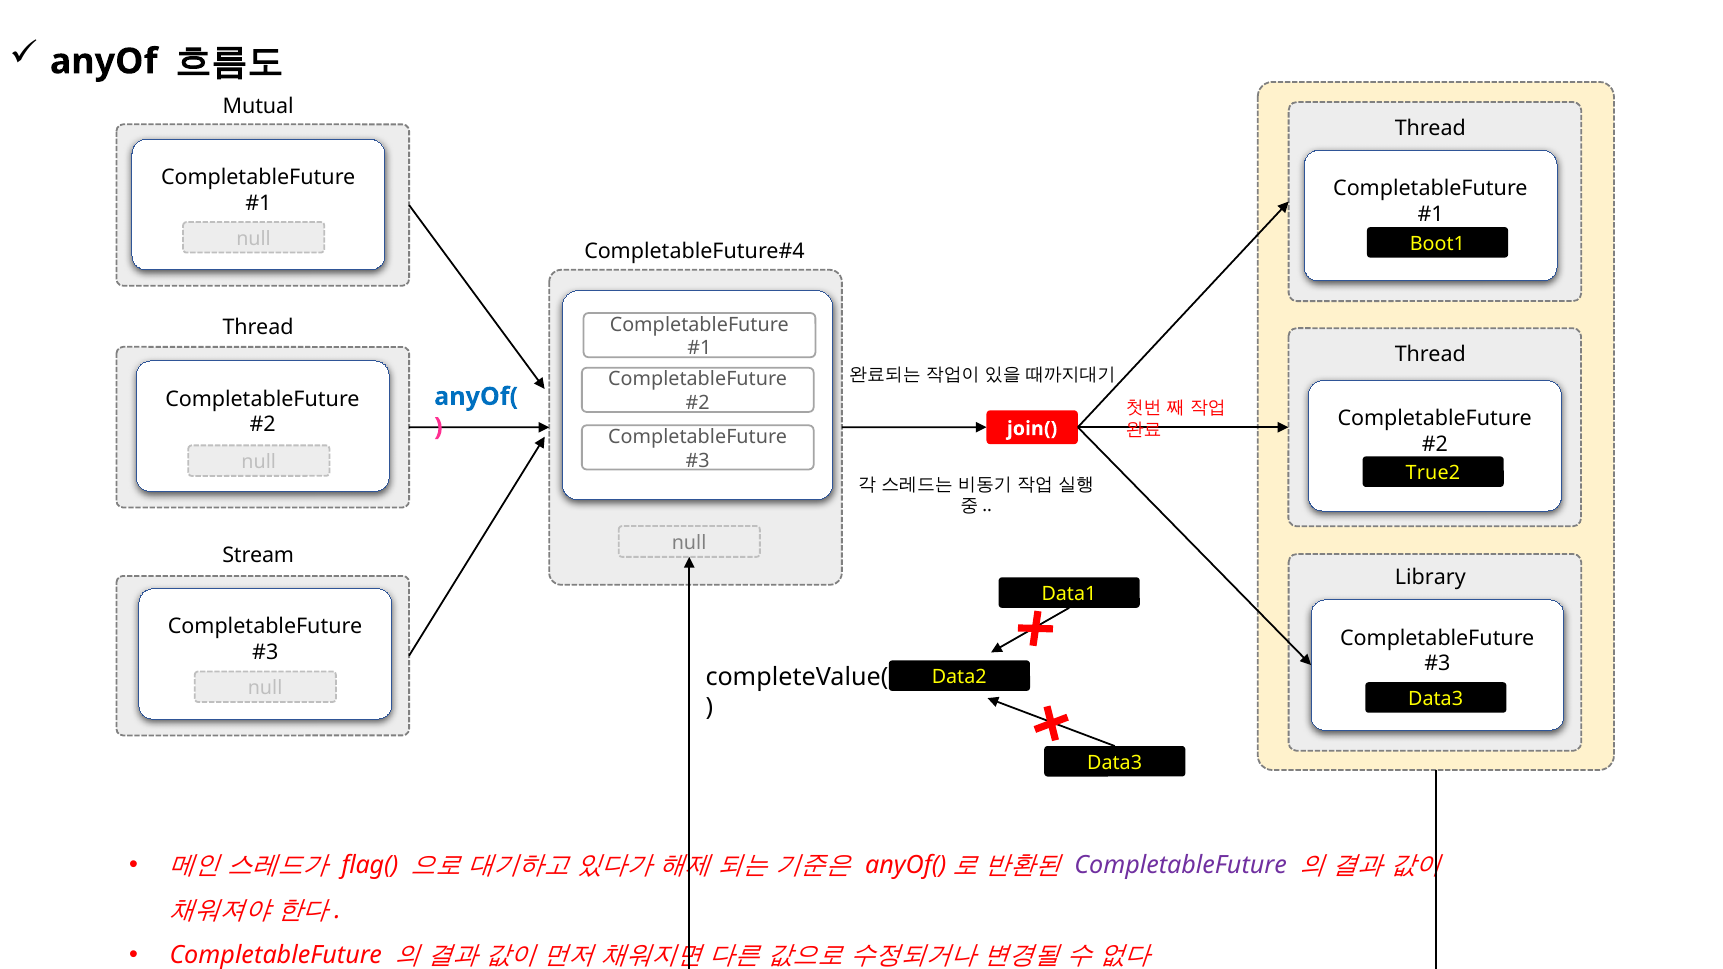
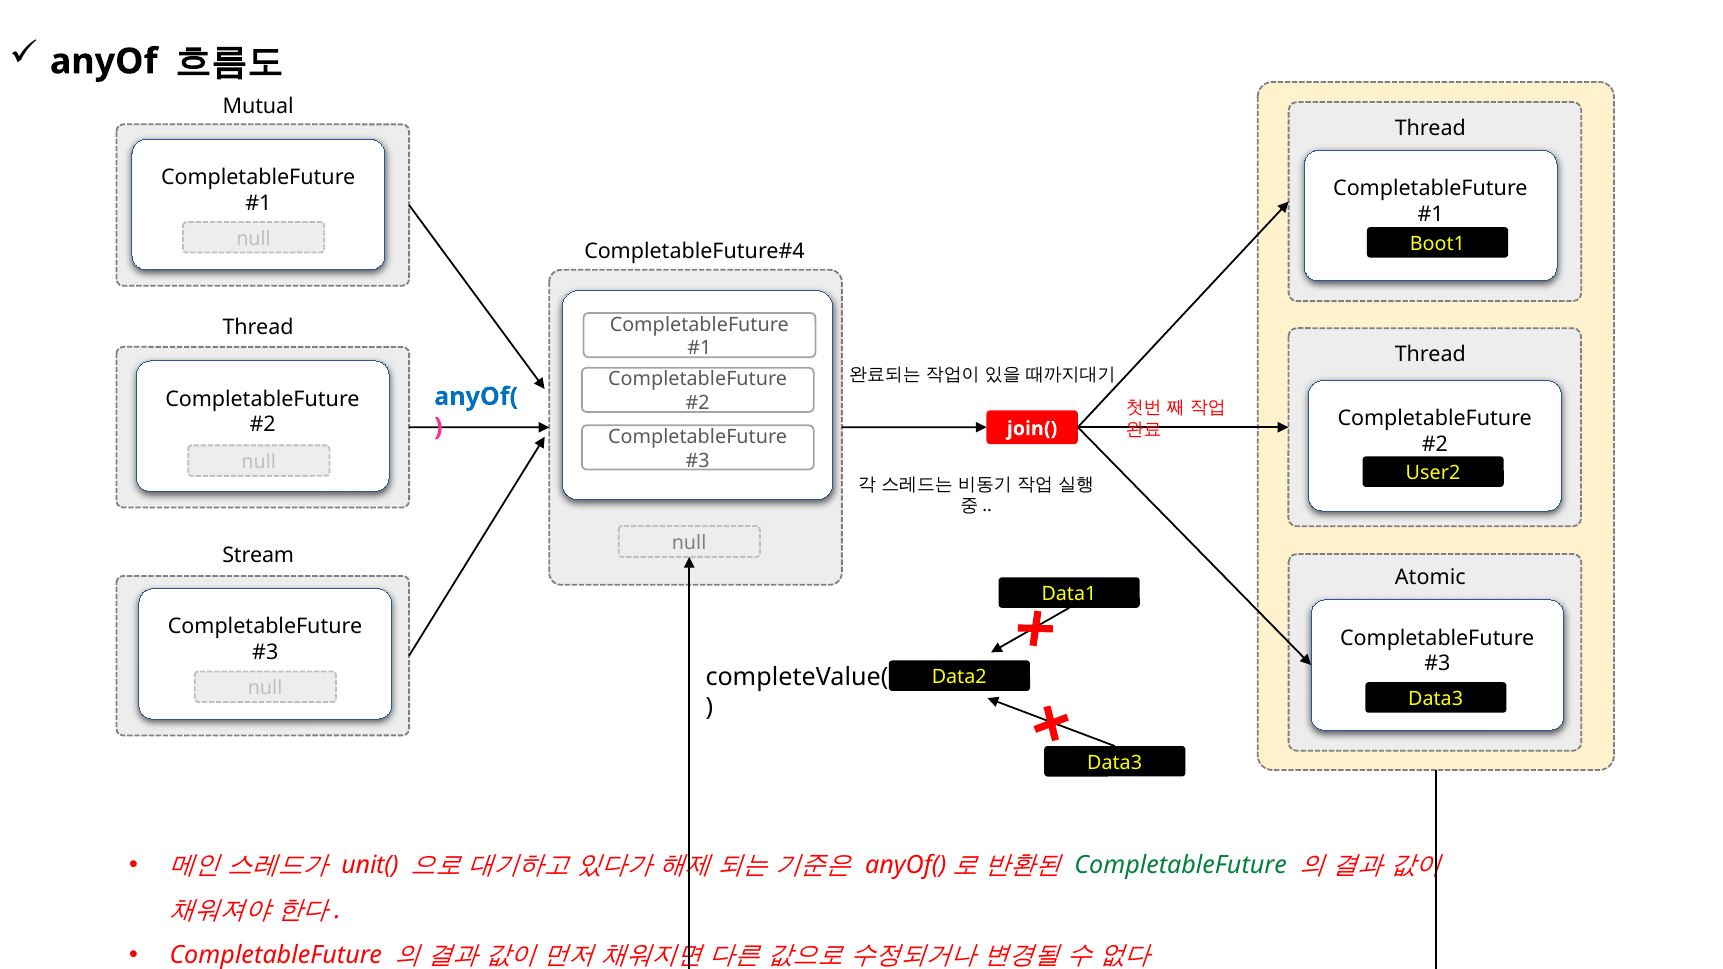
True2: True2 -> User2
Library: Library -> Atomic
flag(: flag( -> unit(
CompletableFuture at (1181, 865) colour: purple -> green
